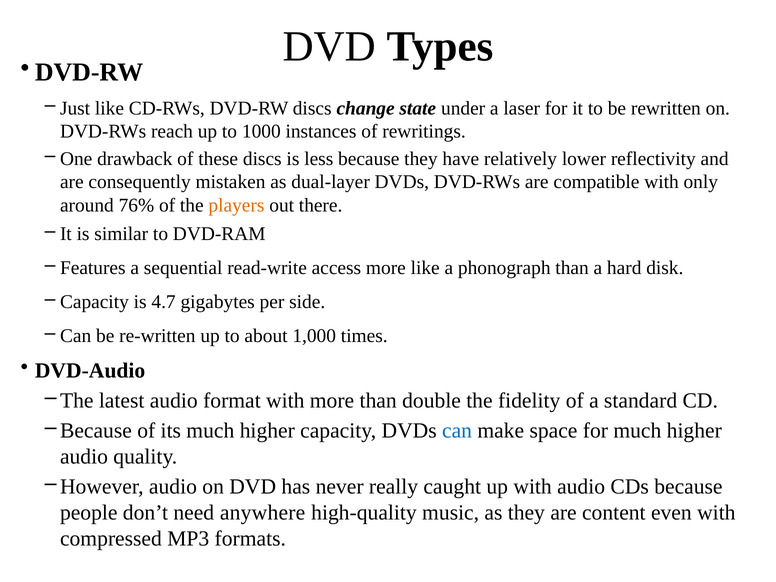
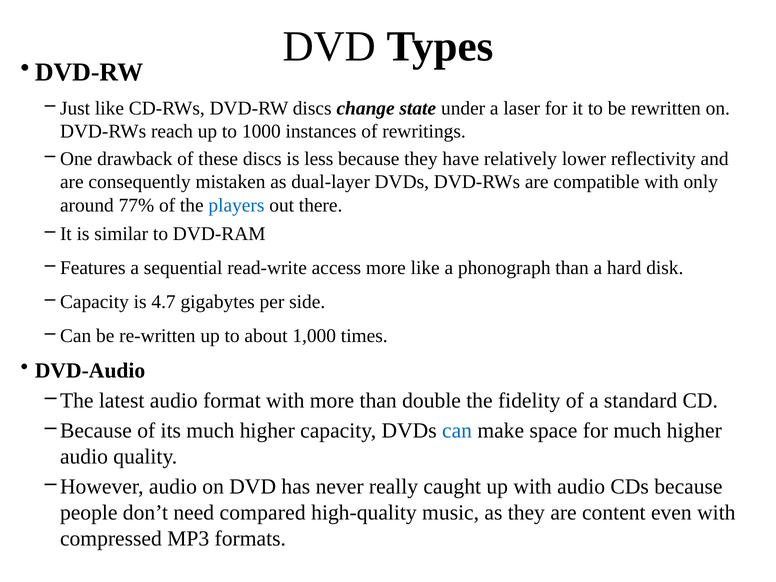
76%: 76% -> 77%
players colour: orange -> blue
anywhere: anywhere -> compared
